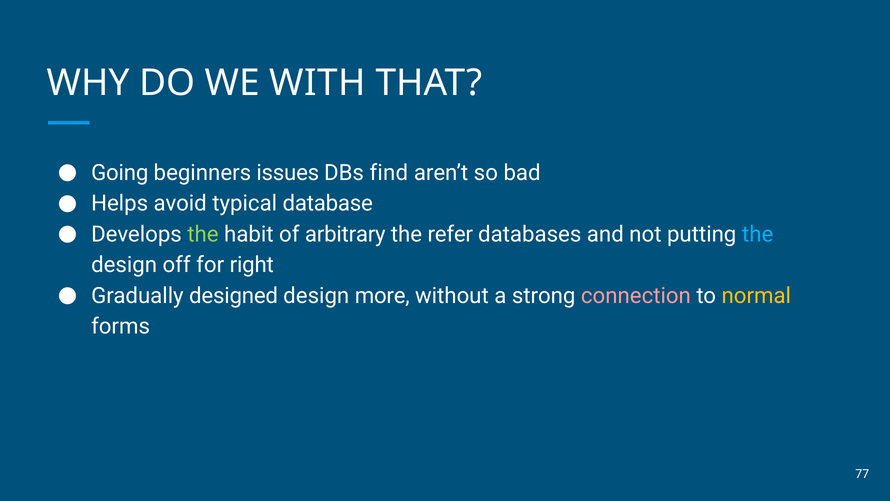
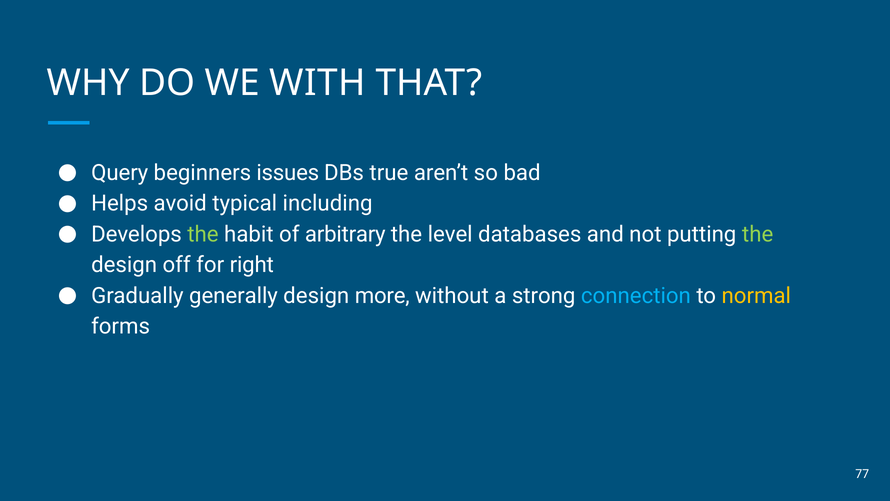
Going: Going -> Query
find: find -> true
database: database -> including
refer: refer -> level
the at (758, 234) colour: light blue -> light green
designed: designed -> generally
connection colour: pink -> light blue
